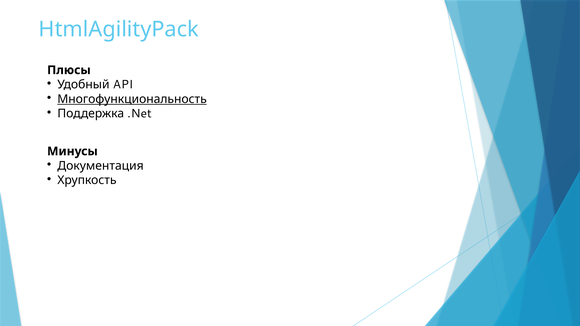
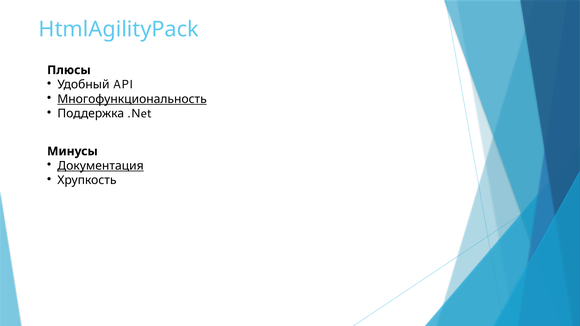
Документация underline: none -> present
